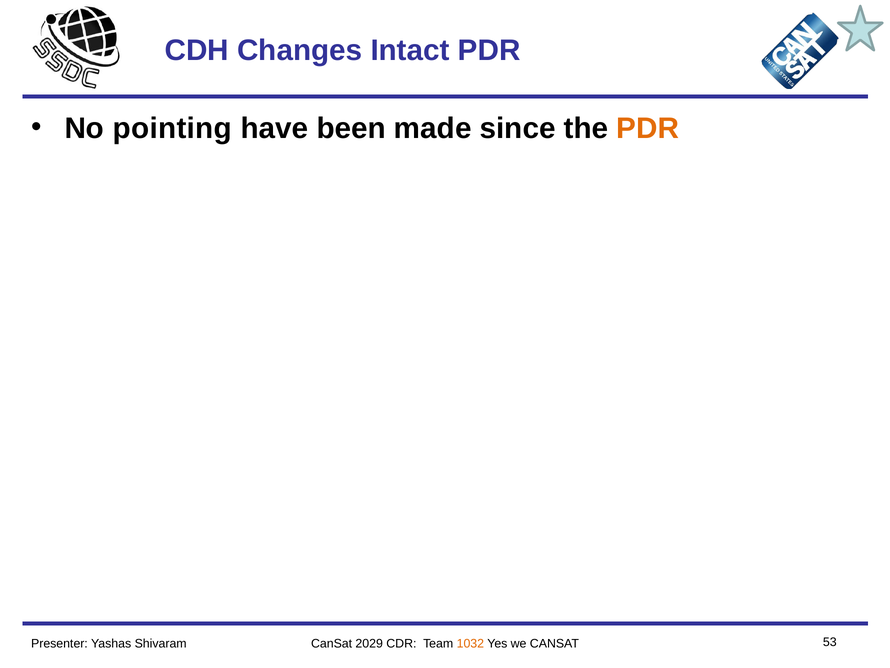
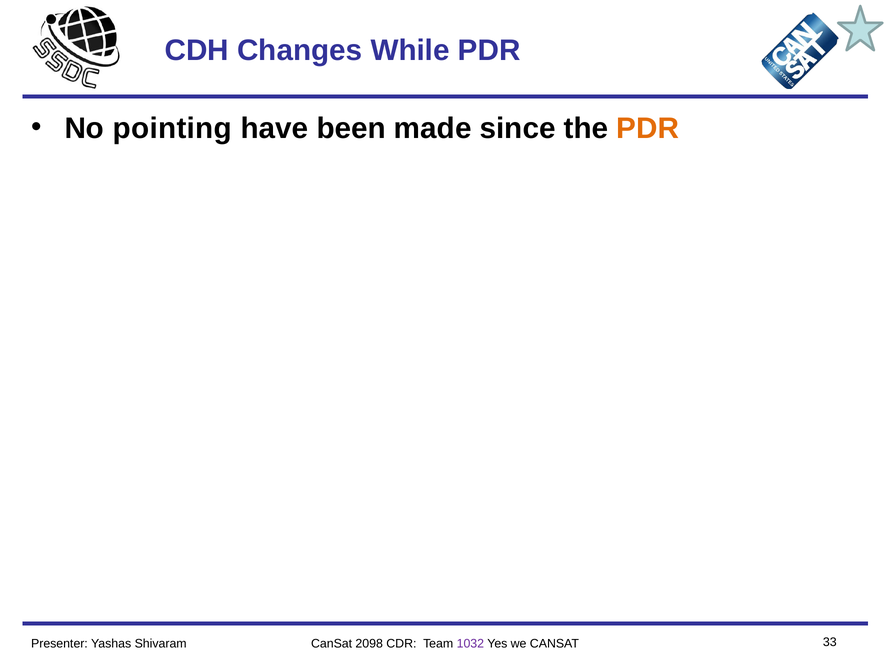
Intact: Intact -> While
2029: 2029 -> 2098
1032 colour: orange -> purple
53: 53 -> 33
